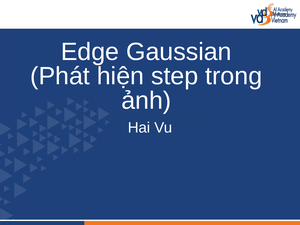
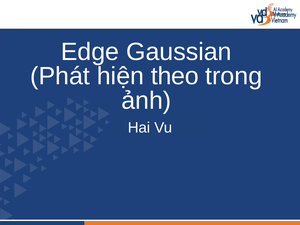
step: step -> theo
